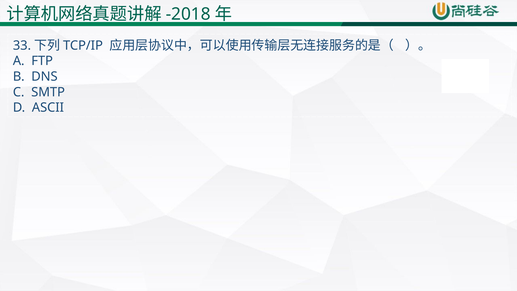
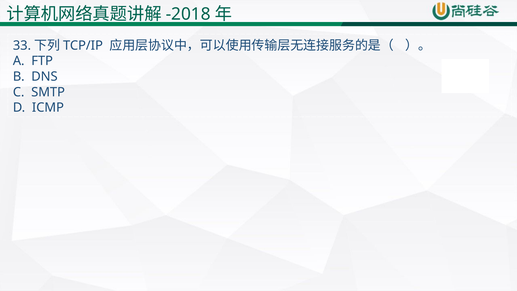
ASCII: ASCII -> ICMP
